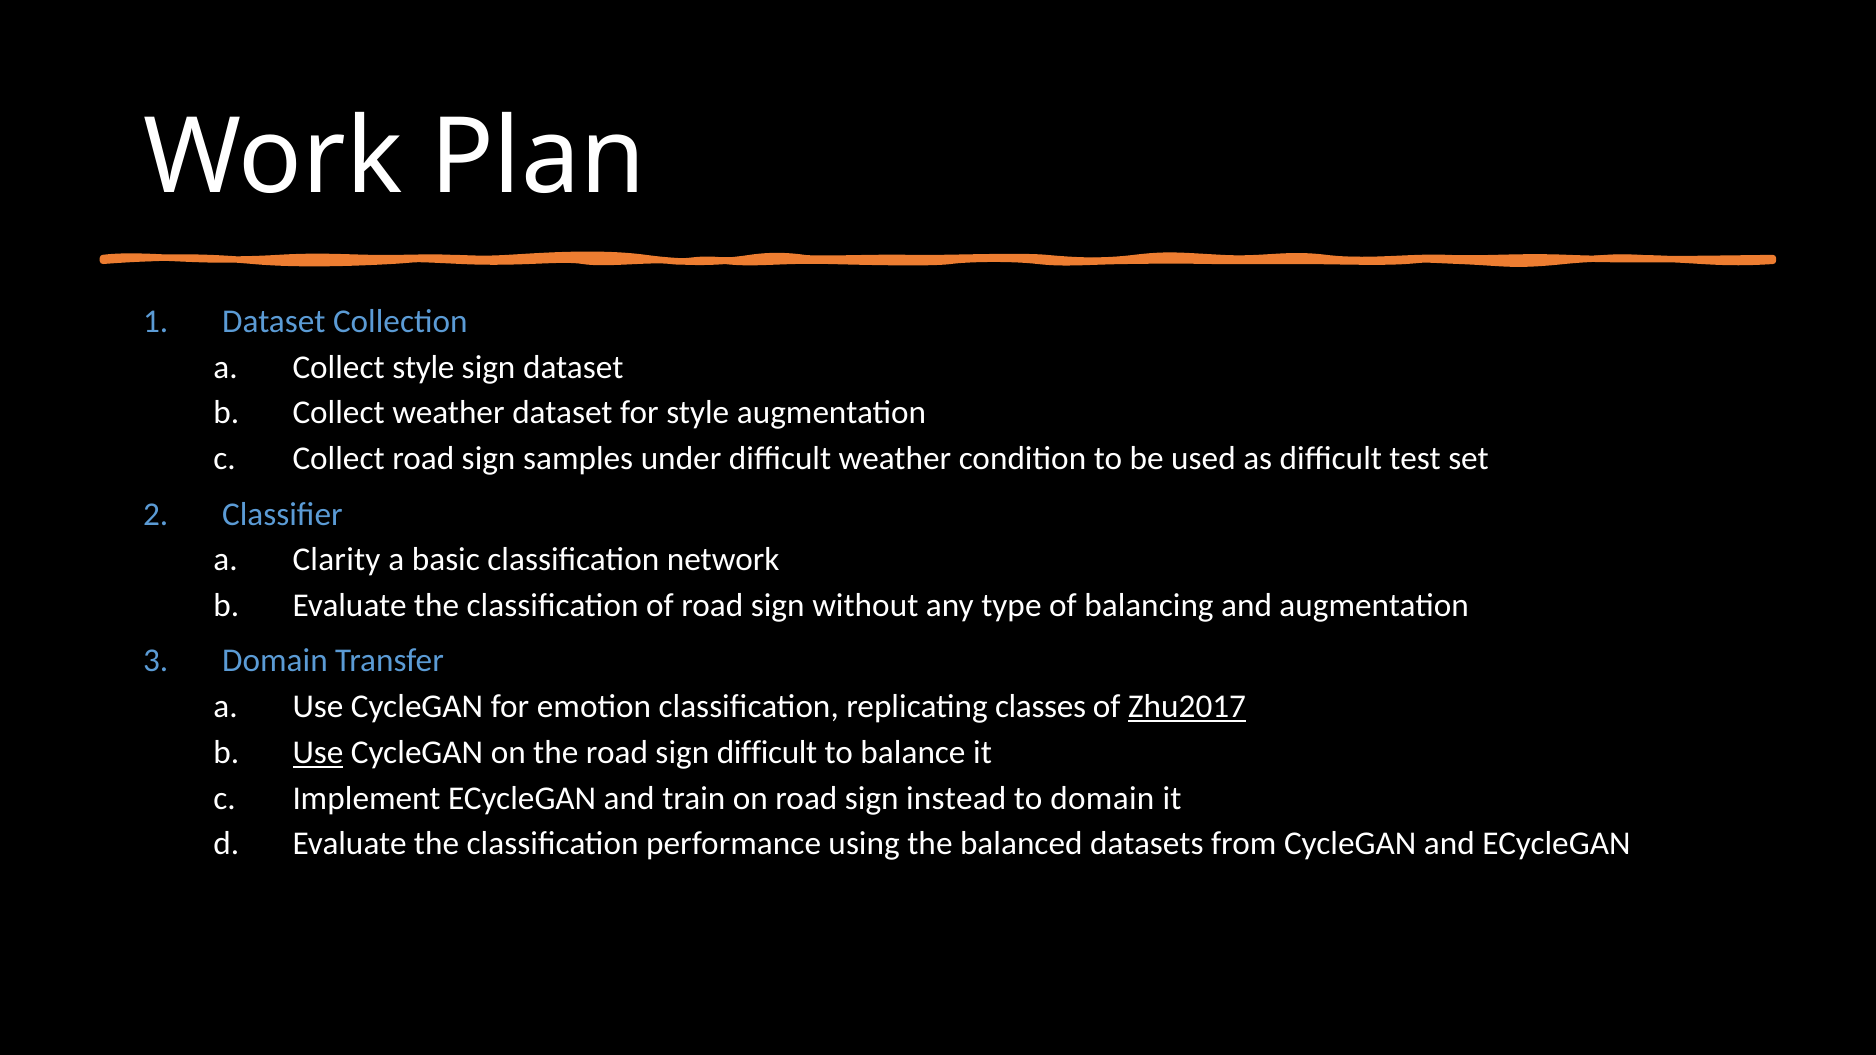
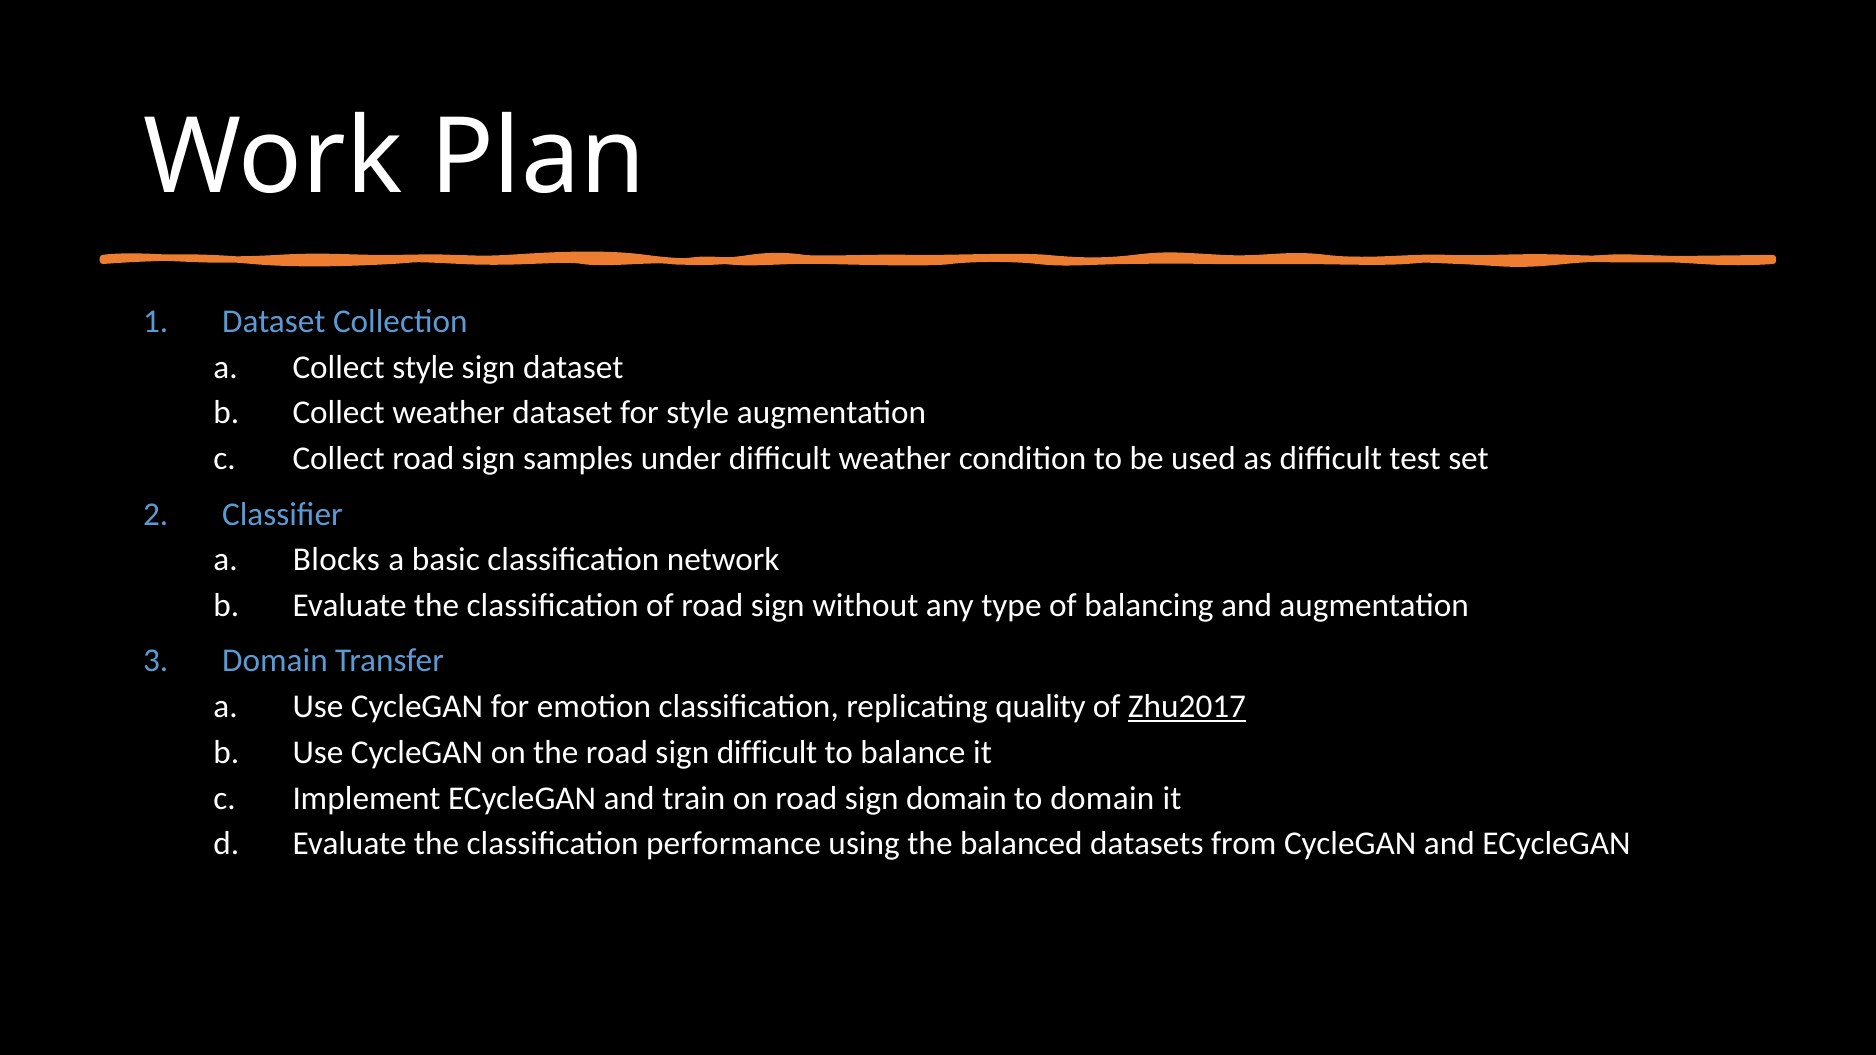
Clarity: Clarity -> Blocks
classes: classes -> quality
Use at (318, 753) underline: present -> none
sign instead: instead -> domain
